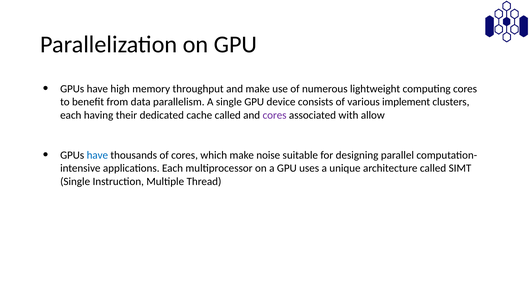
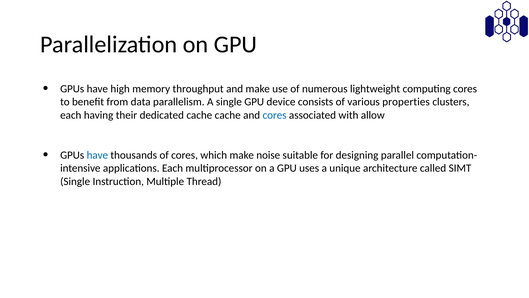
implement: implement -> properties
cache called: called -> cache
cores at (275, 115) colour: purple -> blue
